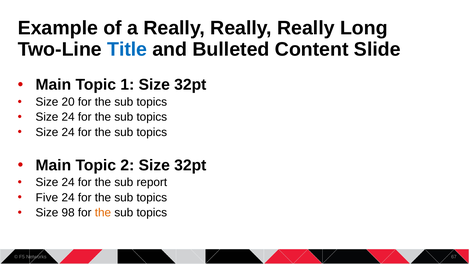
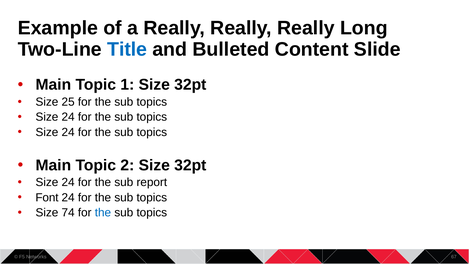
20: 20 -> 25
Five: Five -> Font
98: 98 -> 74
the at (103, 213) colour: orange -> blue
